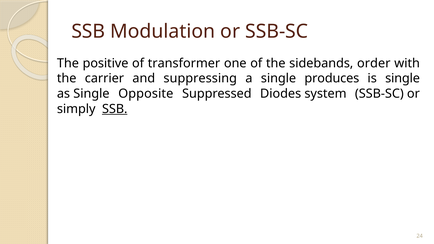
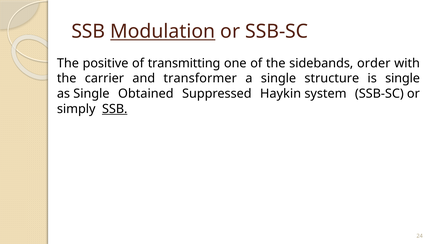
Modulation underline: none -> present
transformer: transformer -> transmitting
suppressing: suppressing -> transformer
produces: produces -> structure
Opposite: Opposite -> Obtained
Diodes: Diodes -> Haykin
